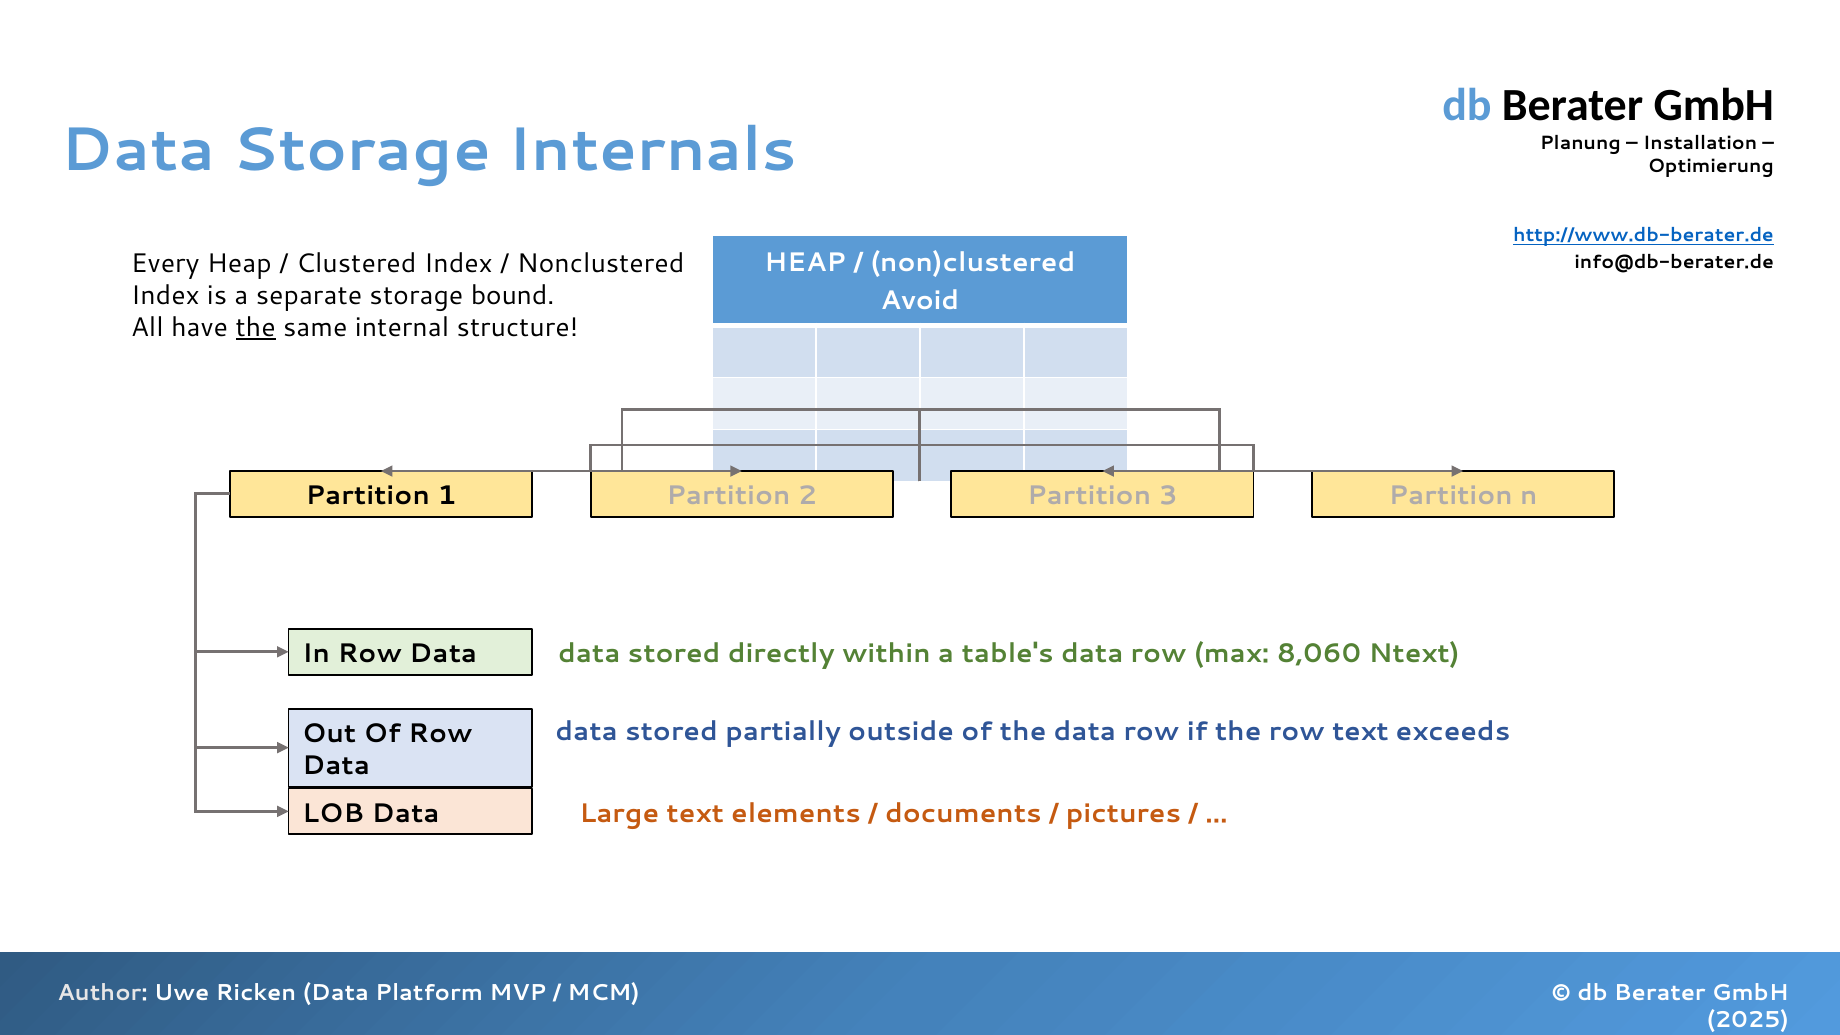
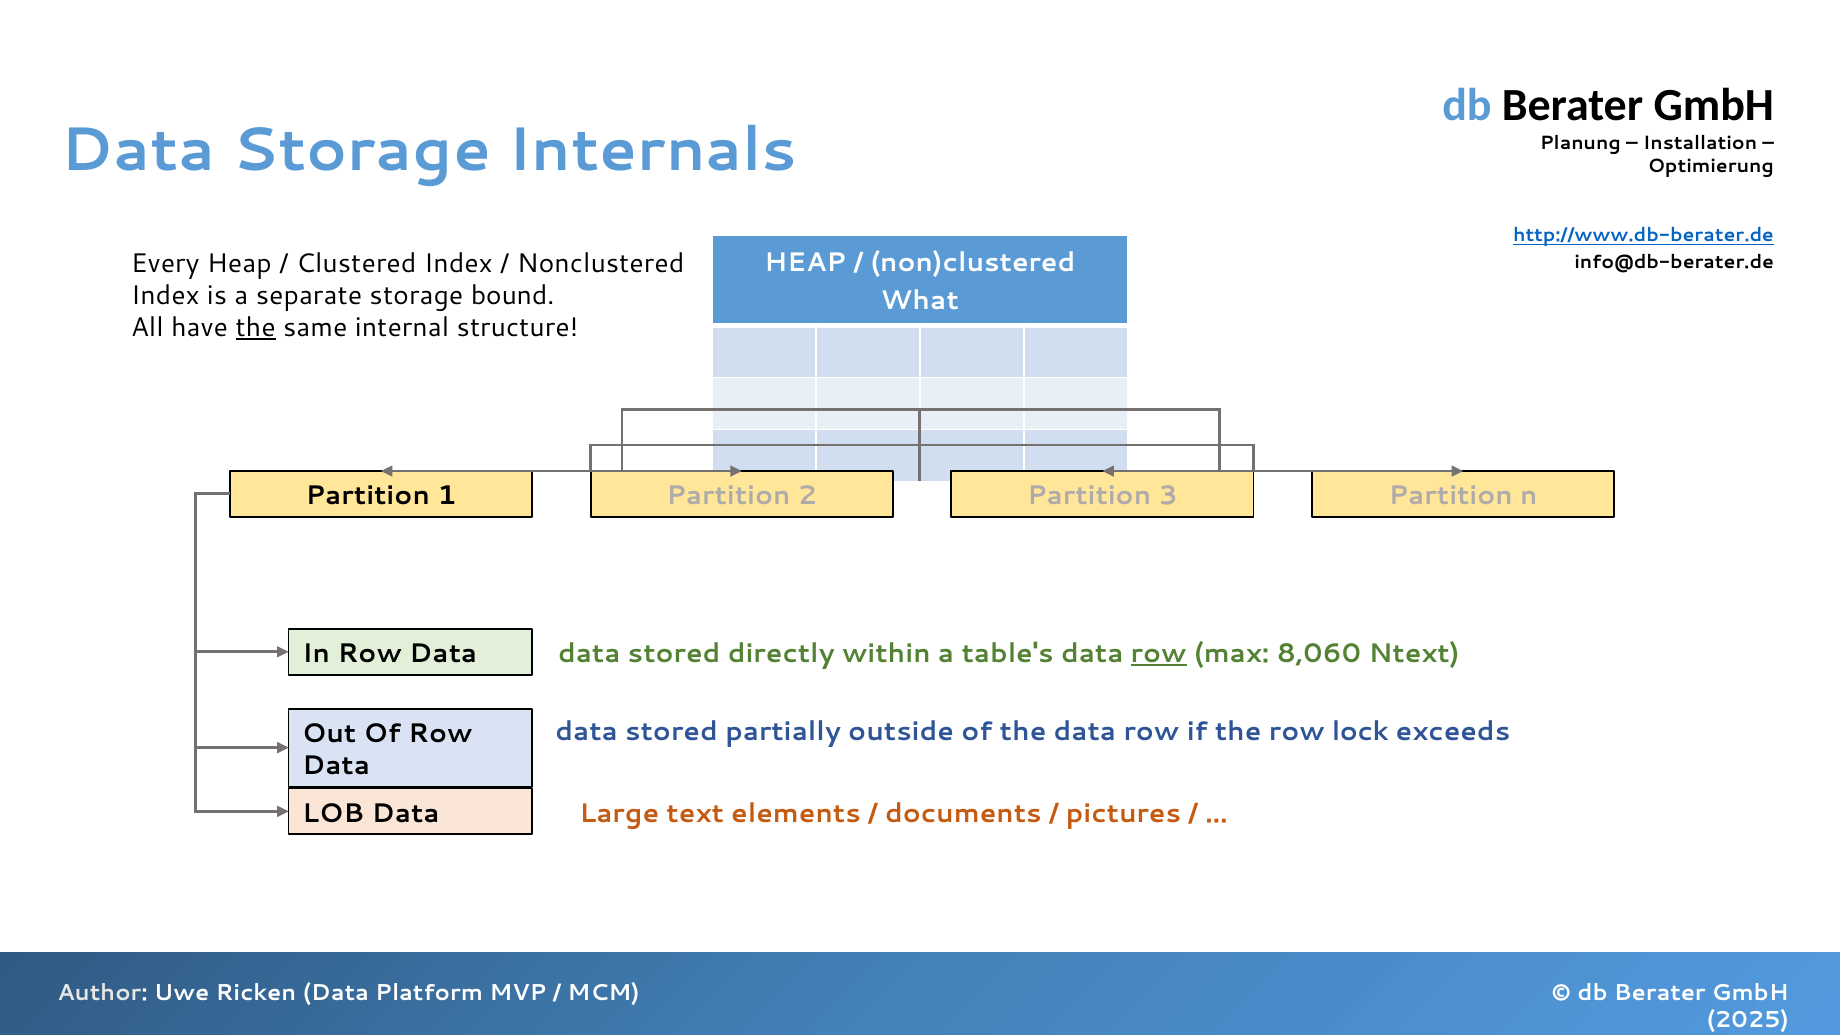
Avoid: Avoid -> What
row at (1159, 654) underline: none -> present
row text: text -> lock
